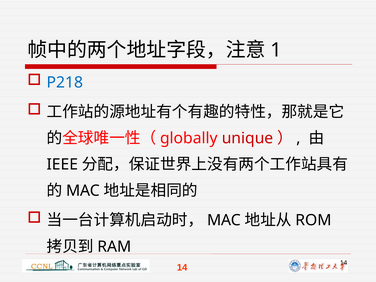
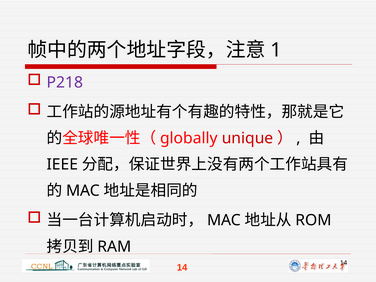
P218 colour: blue -> purple
